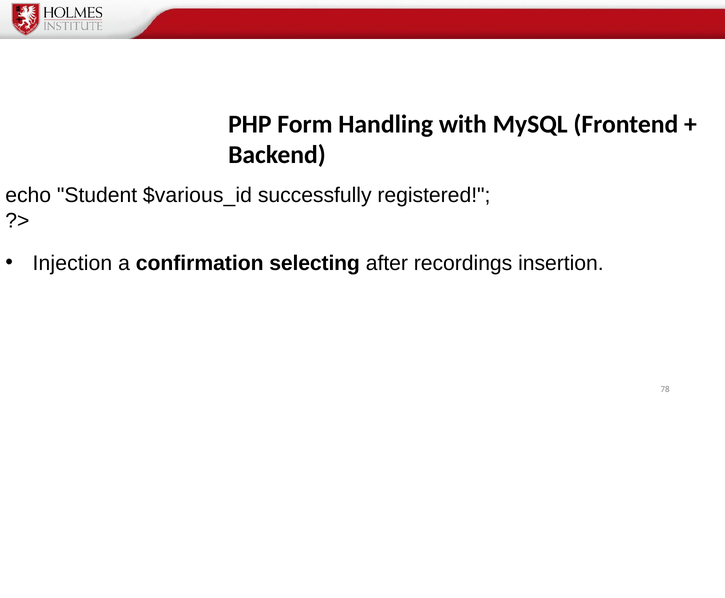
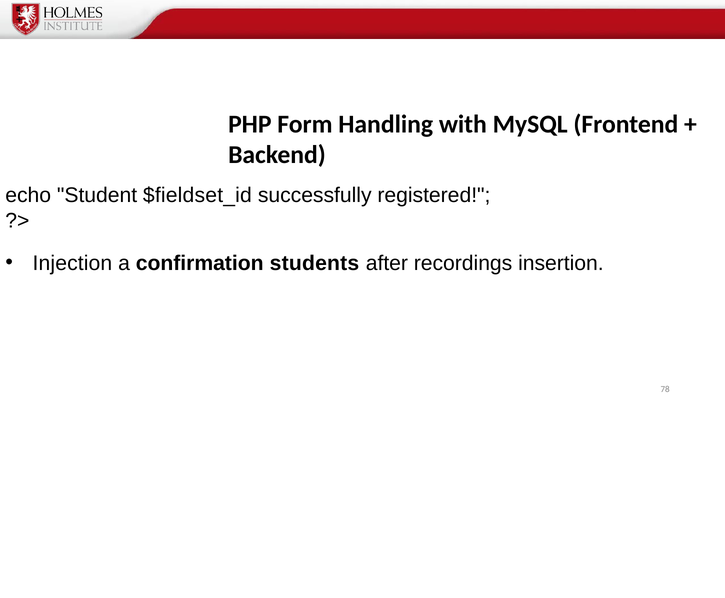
$various_id: $various_id -> $fieldset_id
selecting: selecting -> students
